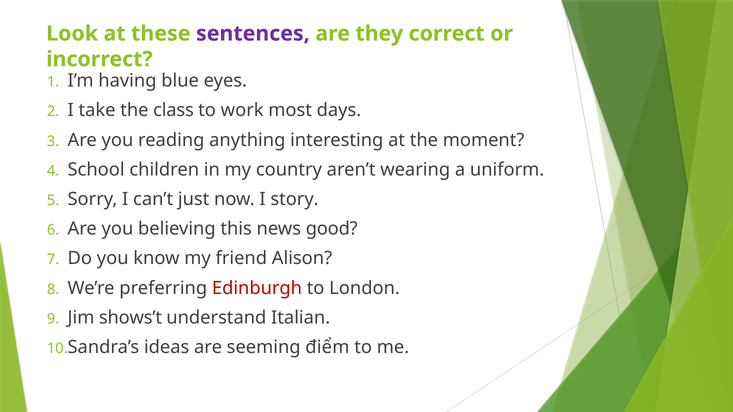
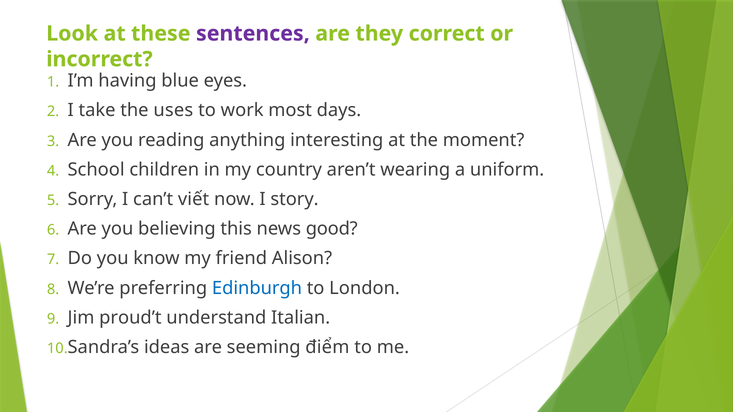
class: class -> uses
just: just -> viết
Edinburgh colour: red -> blue
shows’t: shows’t -> proud’t
